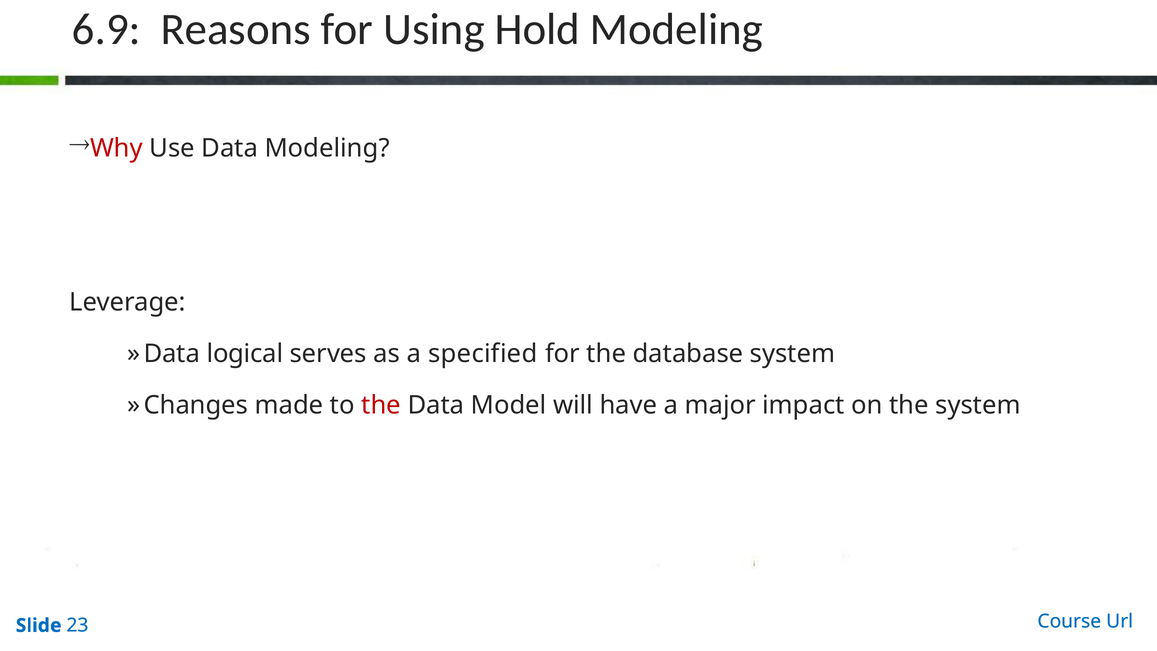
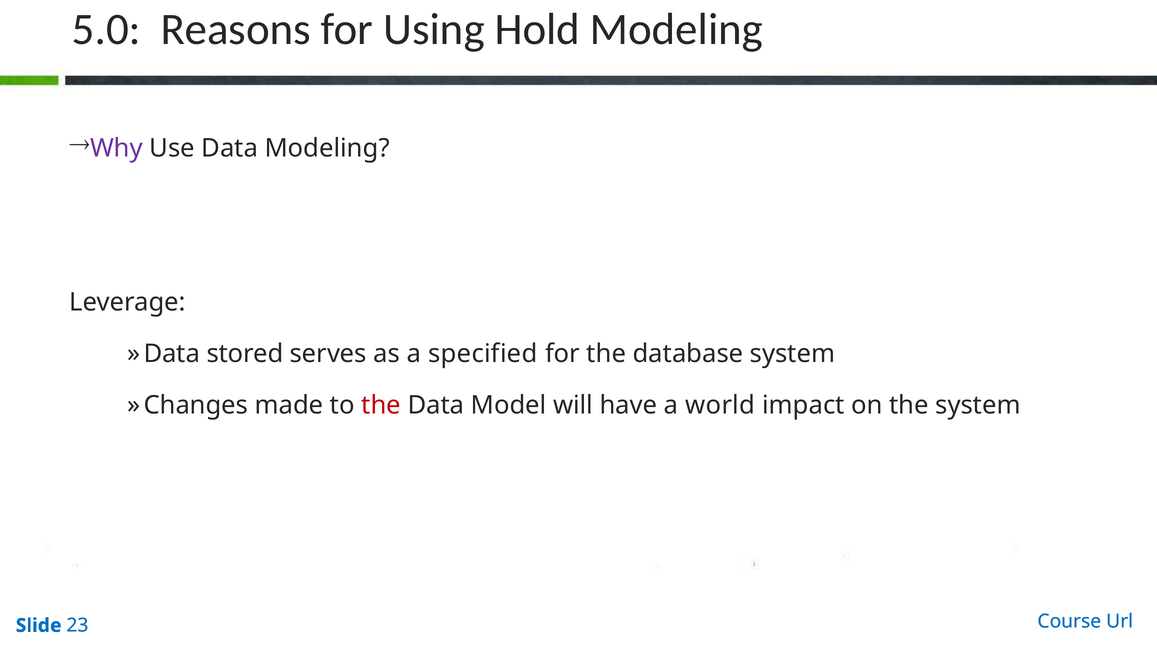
6.9: 6.9 -> 5.0
Why colour: red -> purple
logical: logical -> stored
major: major -> world
